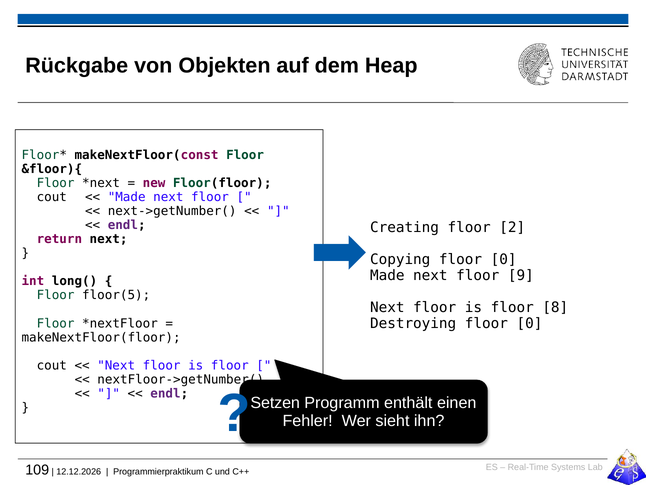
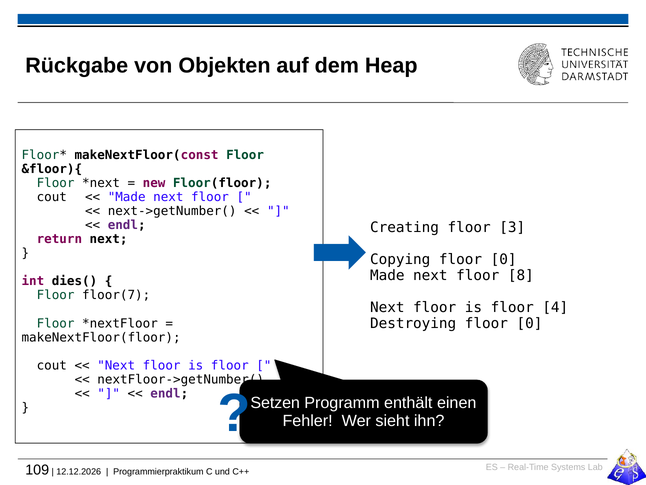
2: 2 -> 3
9: 9 -> 8
long(: long( -> dies(
floor(5: floor(5 -> floor(7
8: 8 -> 4
